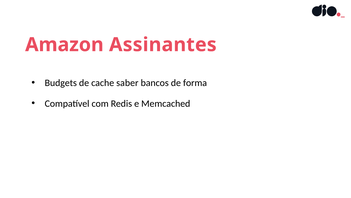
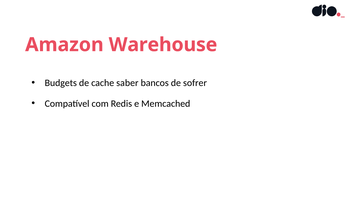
Assinantes: Assinantes -> Warehouse
forma: forma -> sofrer
